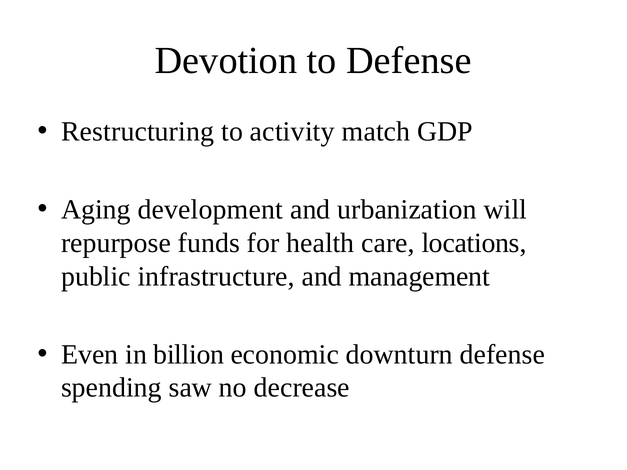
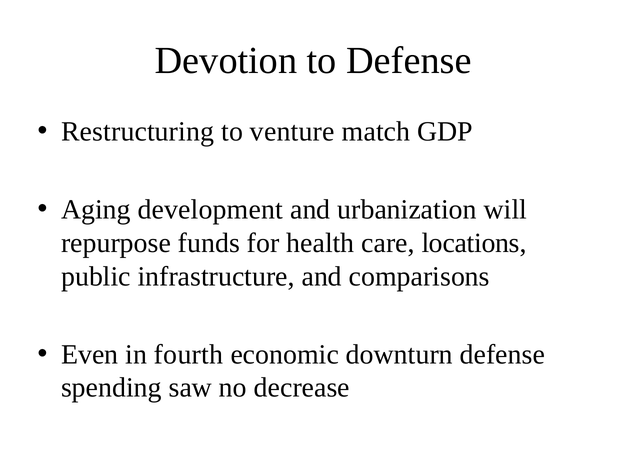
activity: activity -> venture
management: management -> comparisons
billion: billion -> fourth
